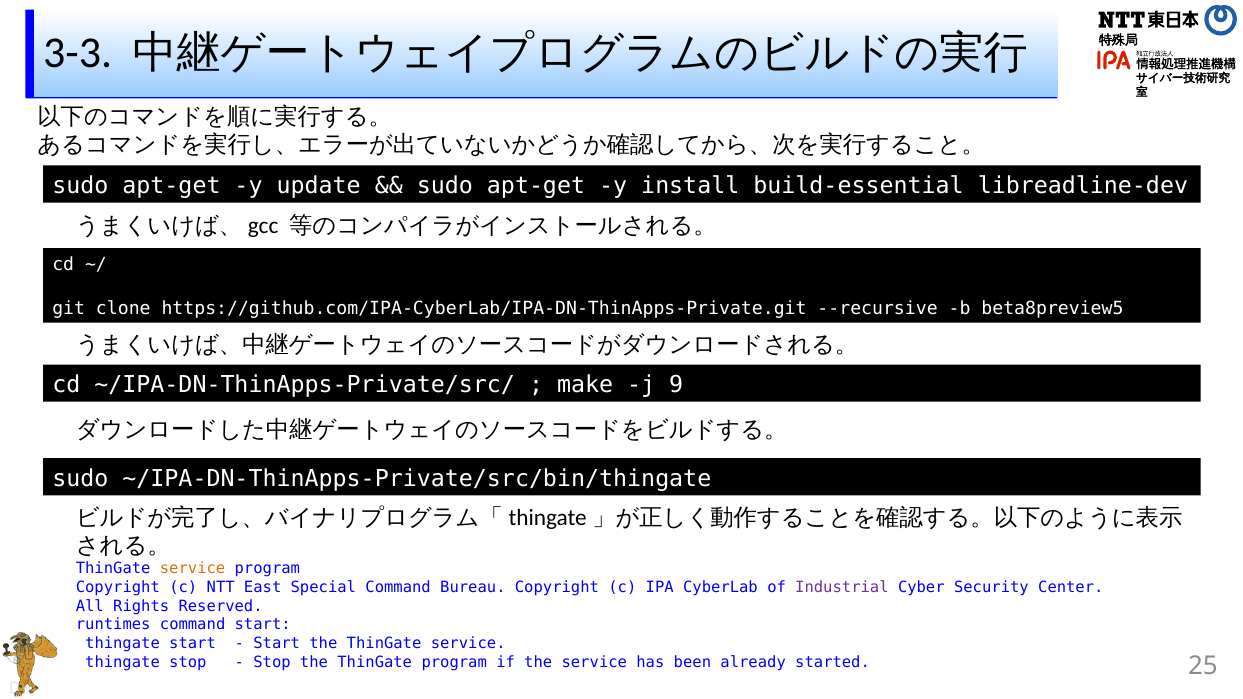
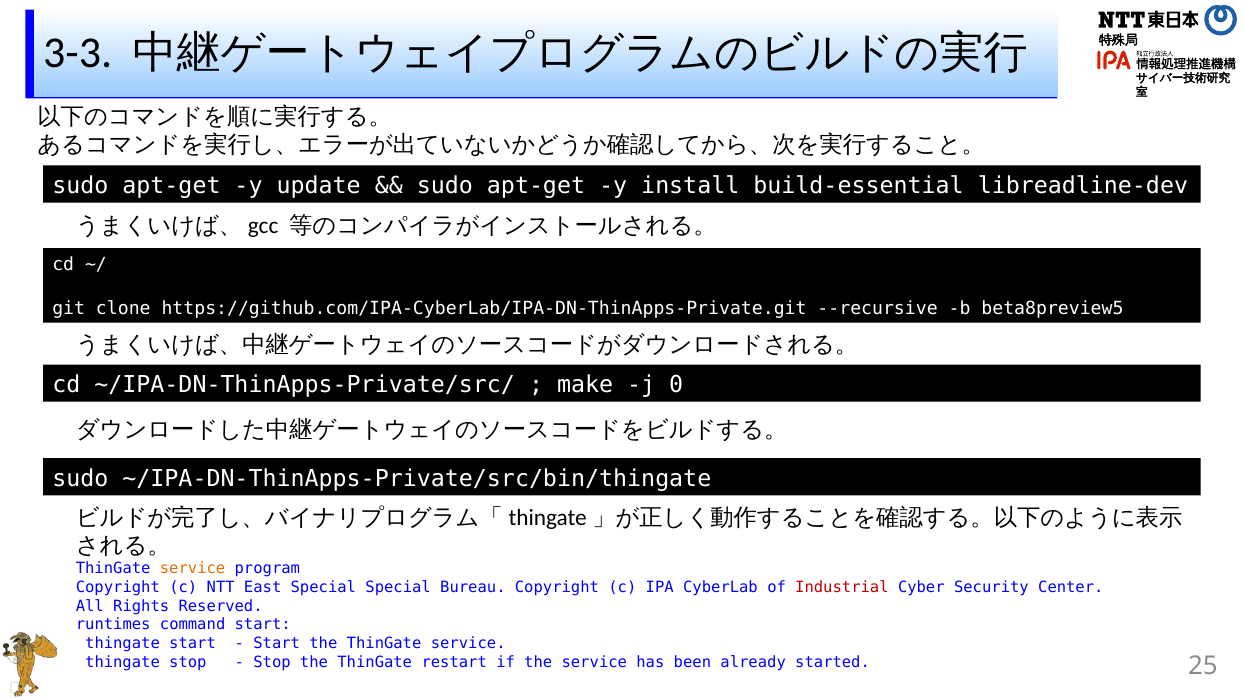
9: 9 -> 0
Special Command: Command -> Special
Industrial colour: purple -> red
ThinGate program: program -> restart
